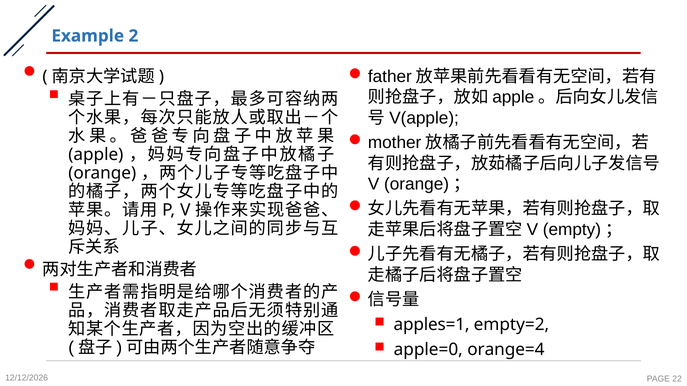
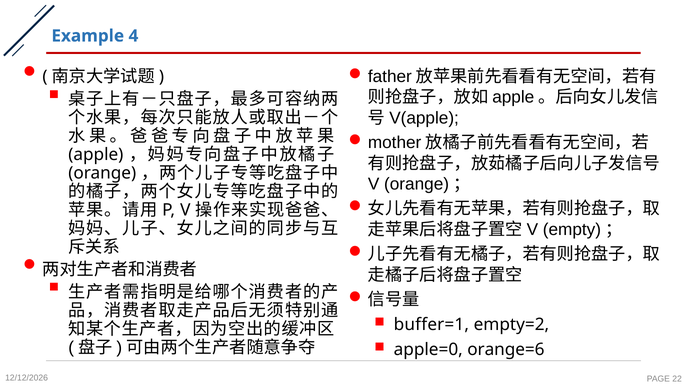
2: 2 -> 4
apples=1: apples=1 -> buffer=1
orange=4: orange=4 -> orange=6
